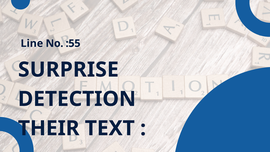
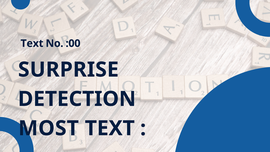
Line at (32, 43): Line -> Text
:55: :55 -> :00
THEIR: THEIR -> MOST
